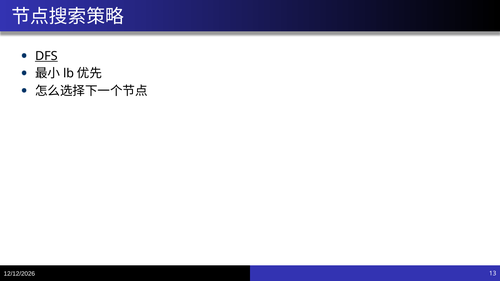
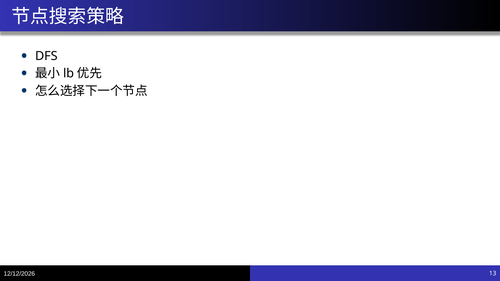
DFS underline: present -> none
